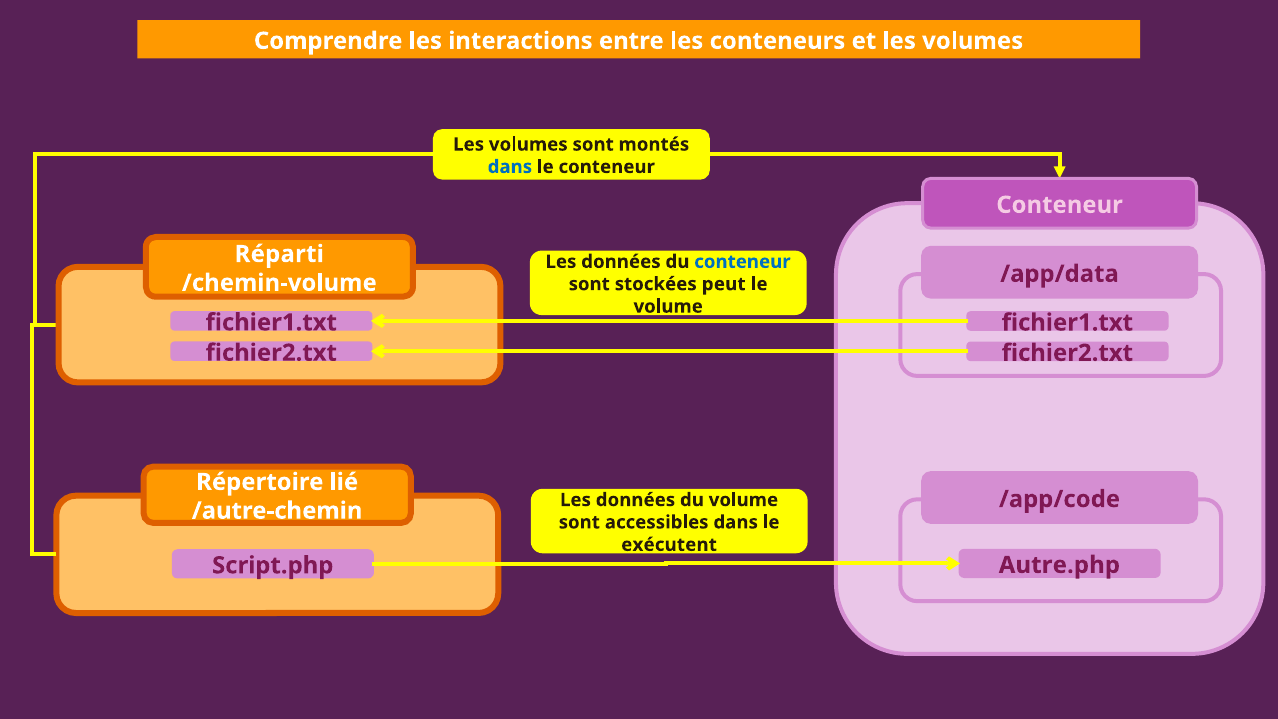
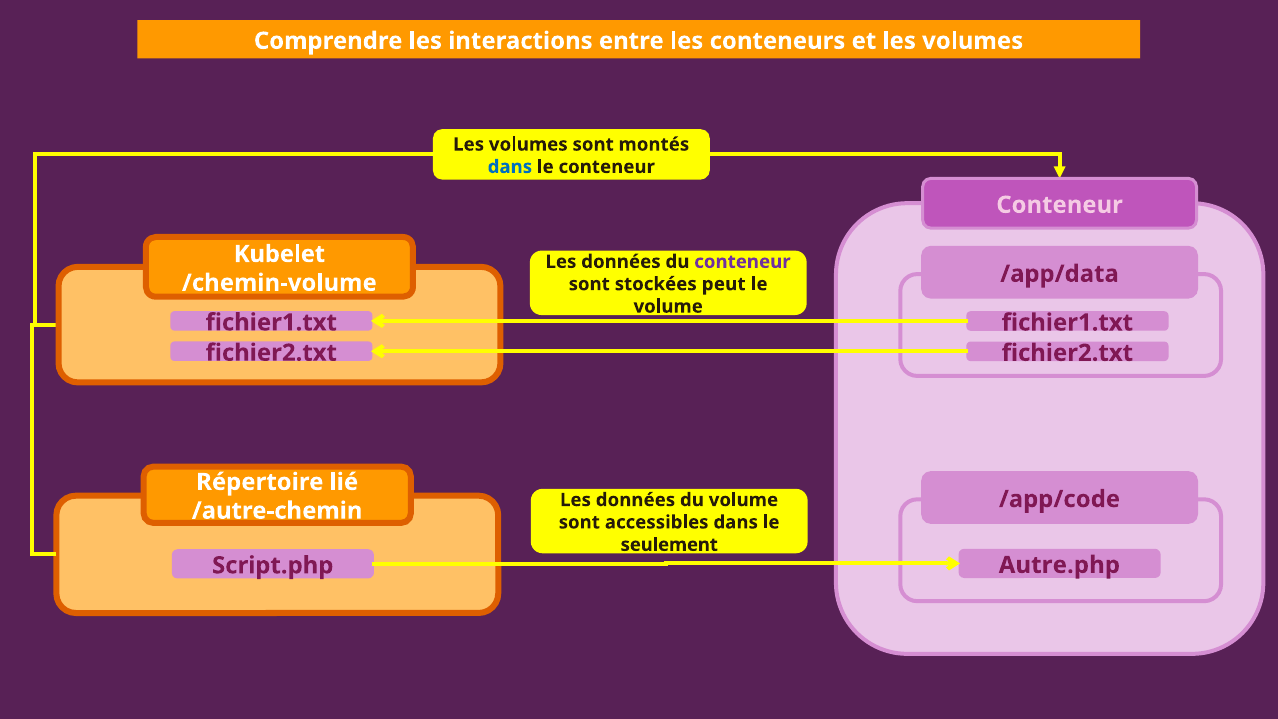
Réparti: Réparti -> Kubelet
conteneur at (742, 262) colour: blue -> purple
exécutent: exécutent -> seulement
